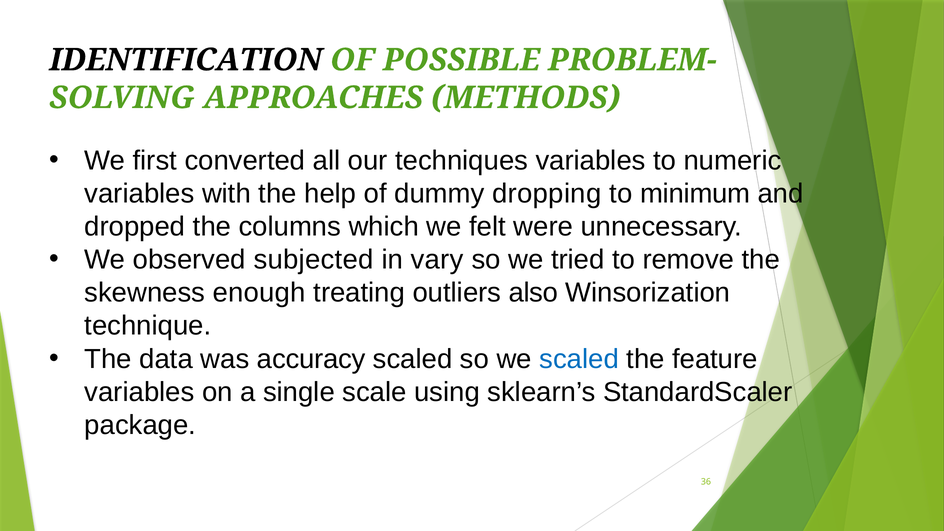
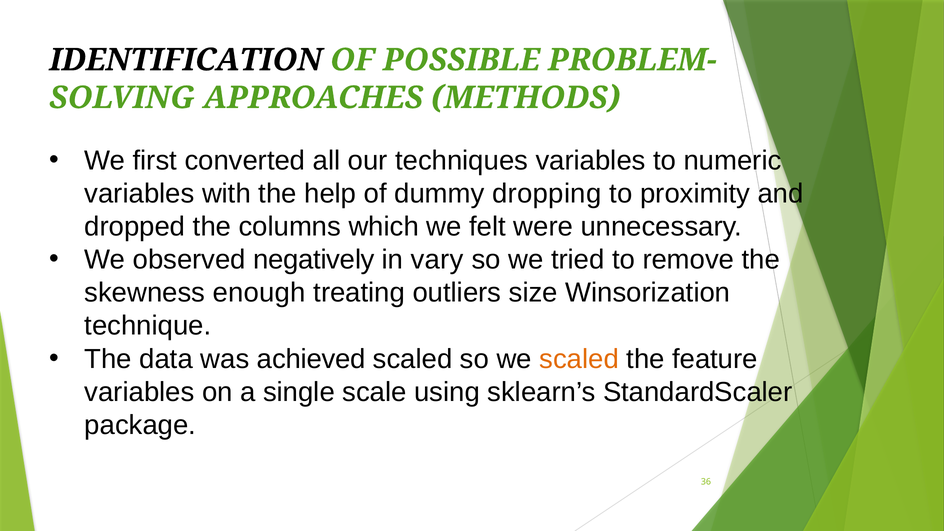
minimum: minimum -> proximity
subjected: subjected -> negatively
also: also -> size
accuracy: accuracy -> achieved
scaled at (579, 359) colour: blue -> orange
